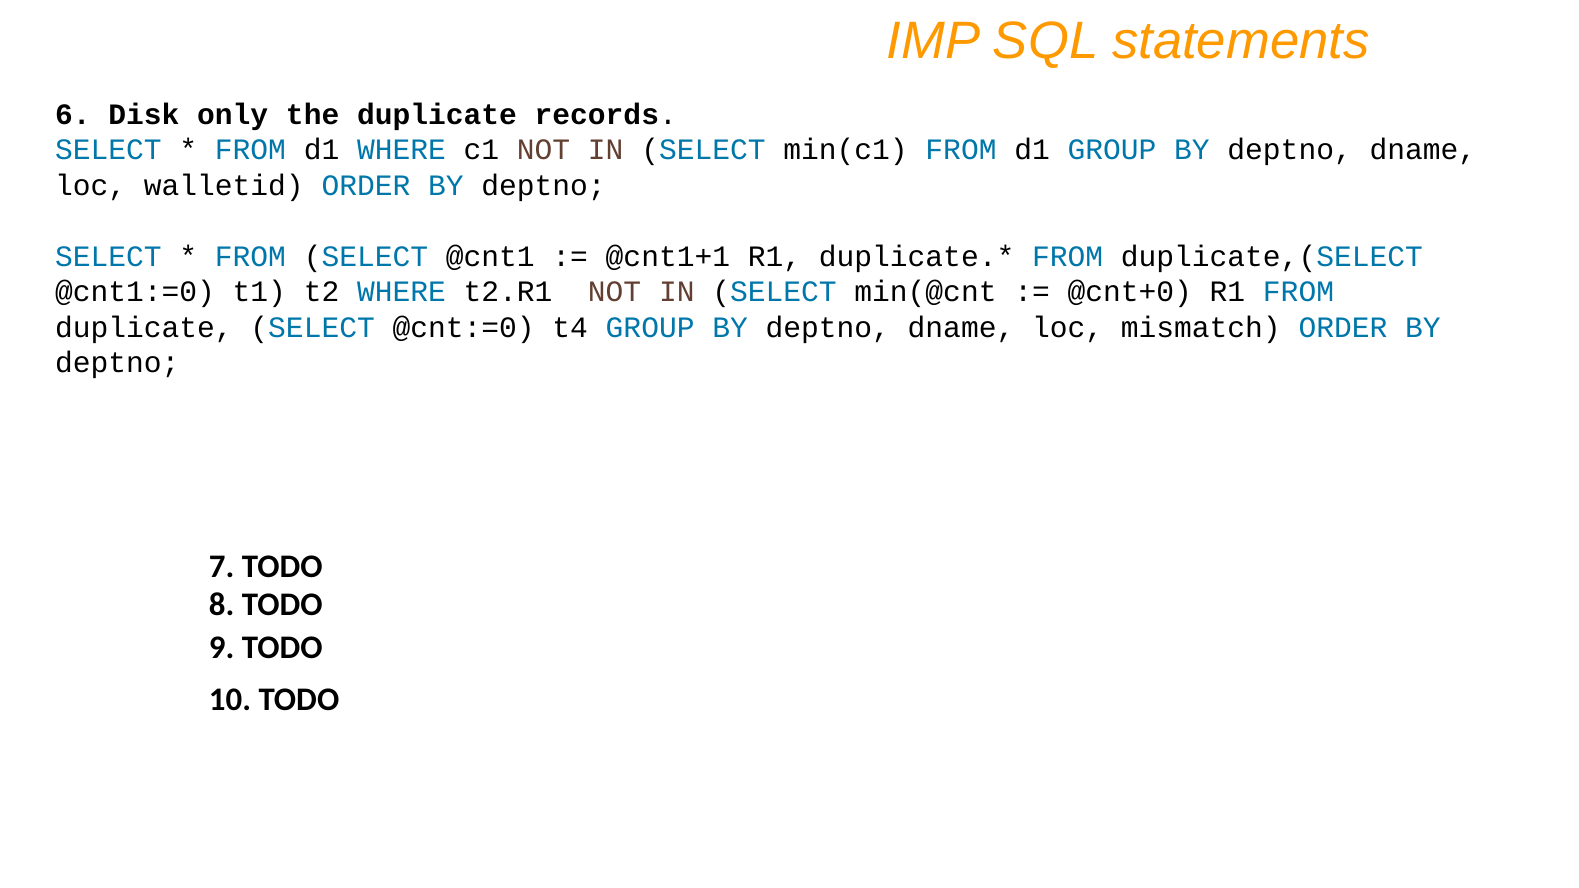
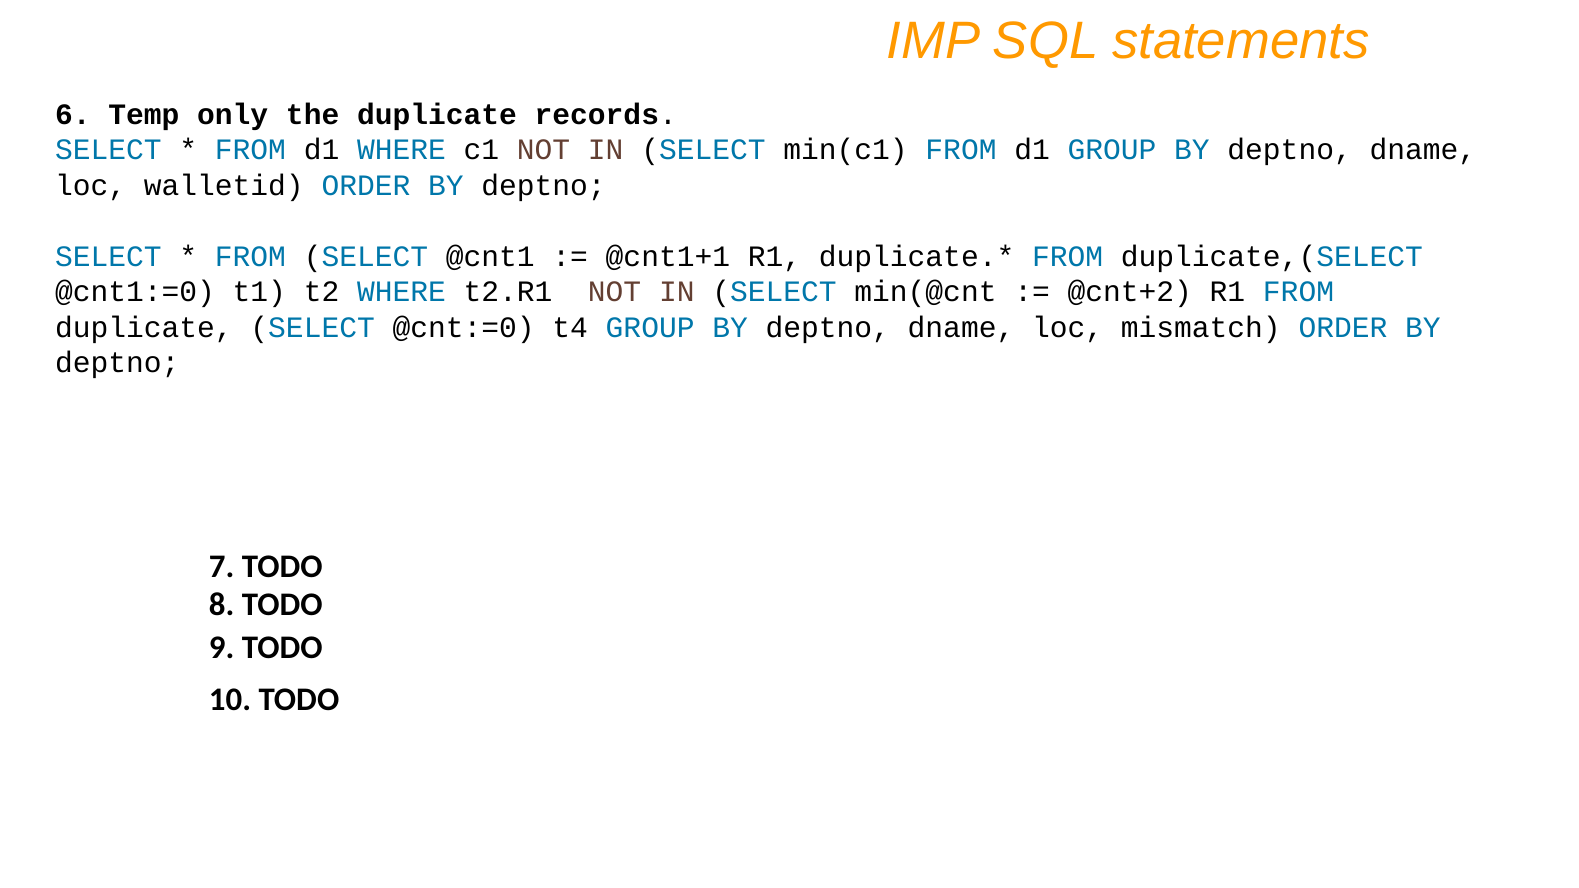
Disk: Disk -> Temp
@cnt+0: @cnt+0 -> @cnt+2
